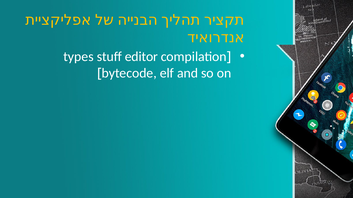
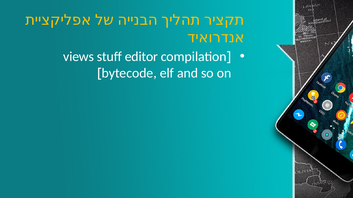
types: types -> views
